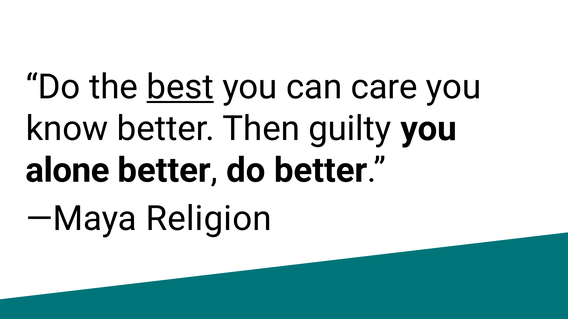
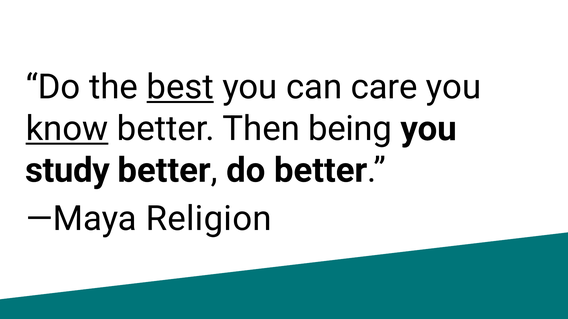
know underline: none -> present
guilty: guilty -> being
alone: alone -> study
